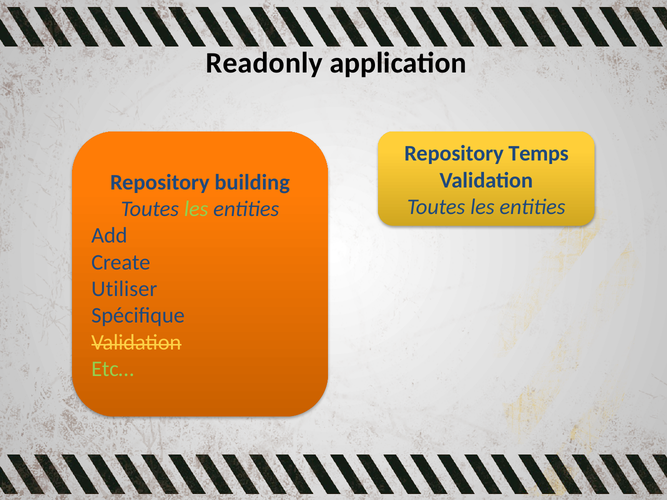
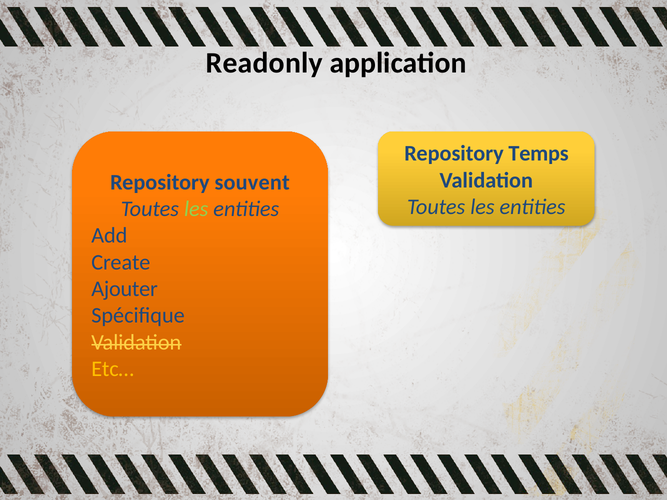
building: building -> souvent
Utiliser: Utiliser -> Ajouter
Etc… colour: light green -> yellow
